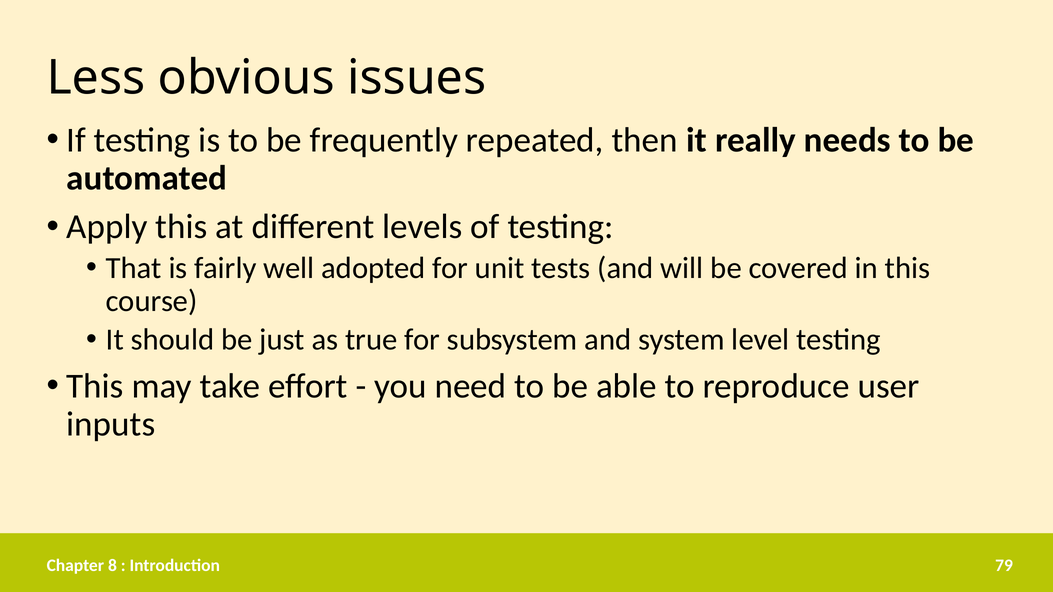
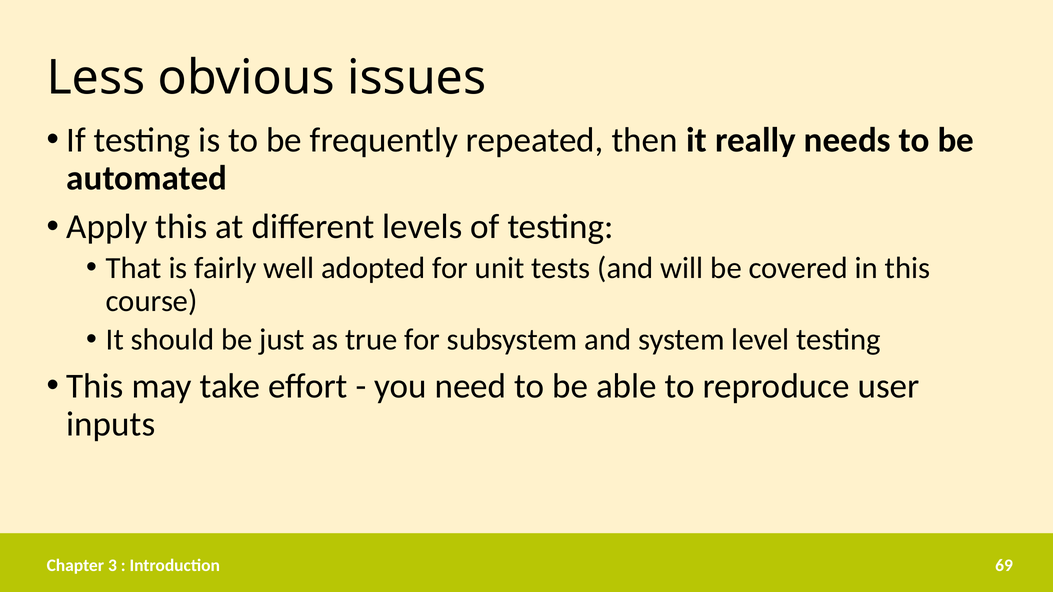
8: 8 -> 3
79: 79 -> 69
